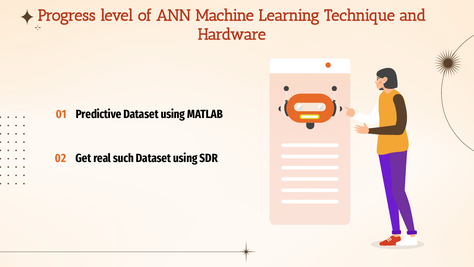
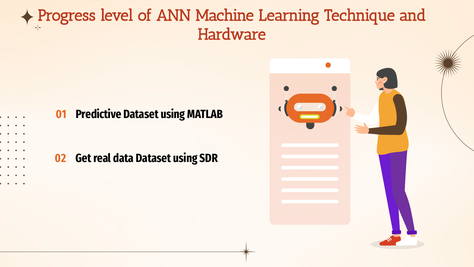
such: such -> data
